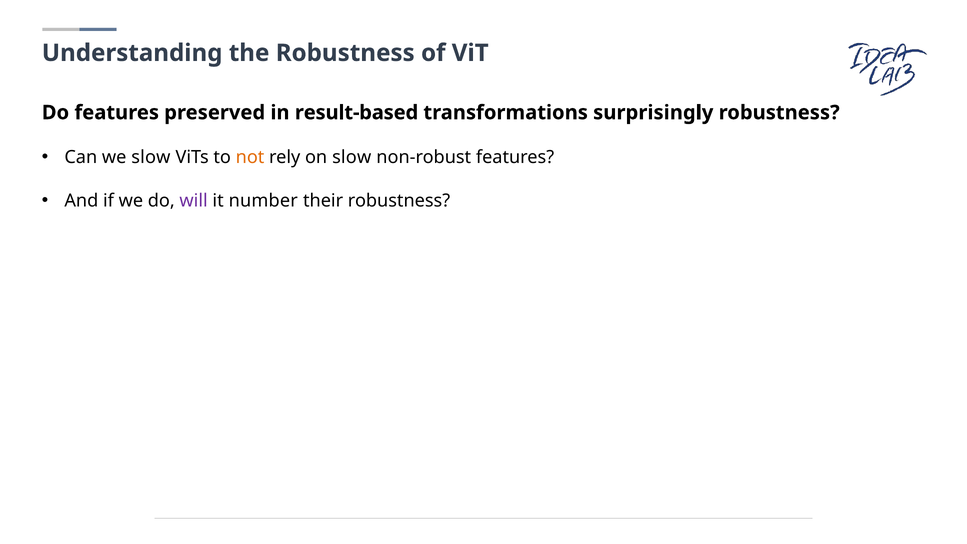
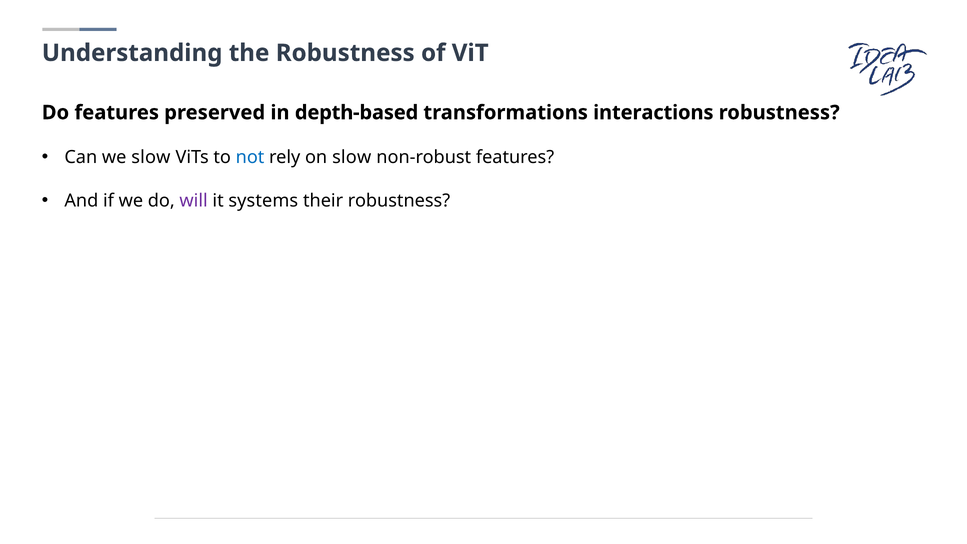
result-based: result-based -> depth-based
surprisingly: surprisingly -> interactions
not colour: orange -> blue
number: number -> systems
